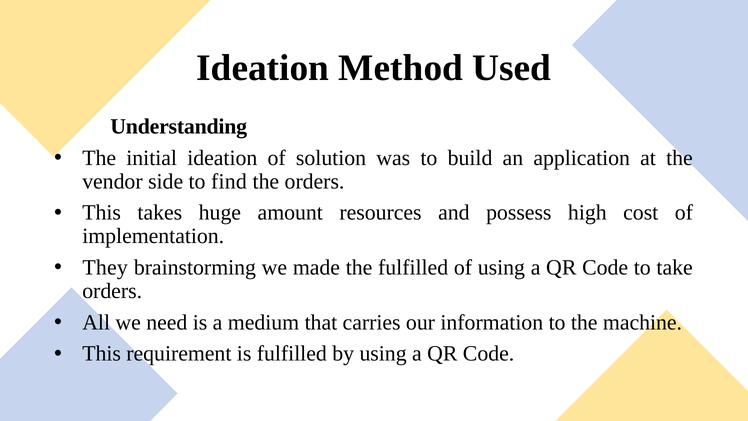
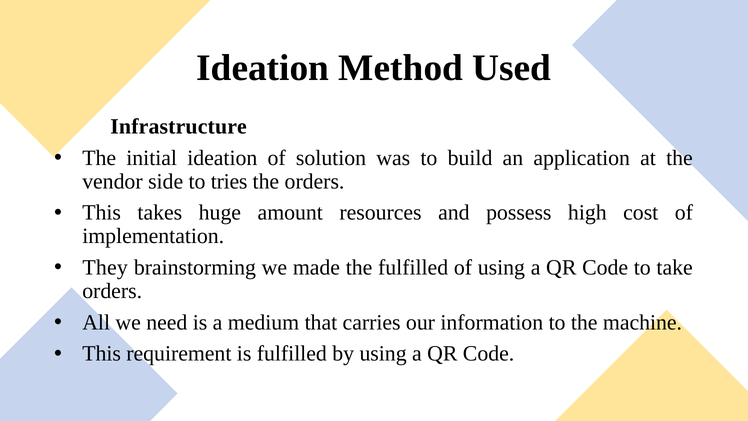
Understanding: Understanding -> Infrastructure
find: find -> tries
